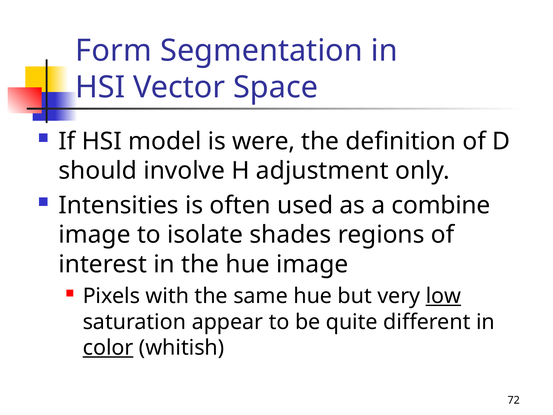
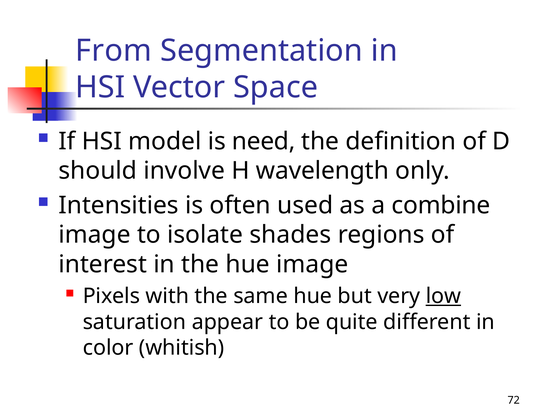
Form: Form -> From
were: were -> need
adjustment: adjustment -> wavelength
color underline: present -> none
